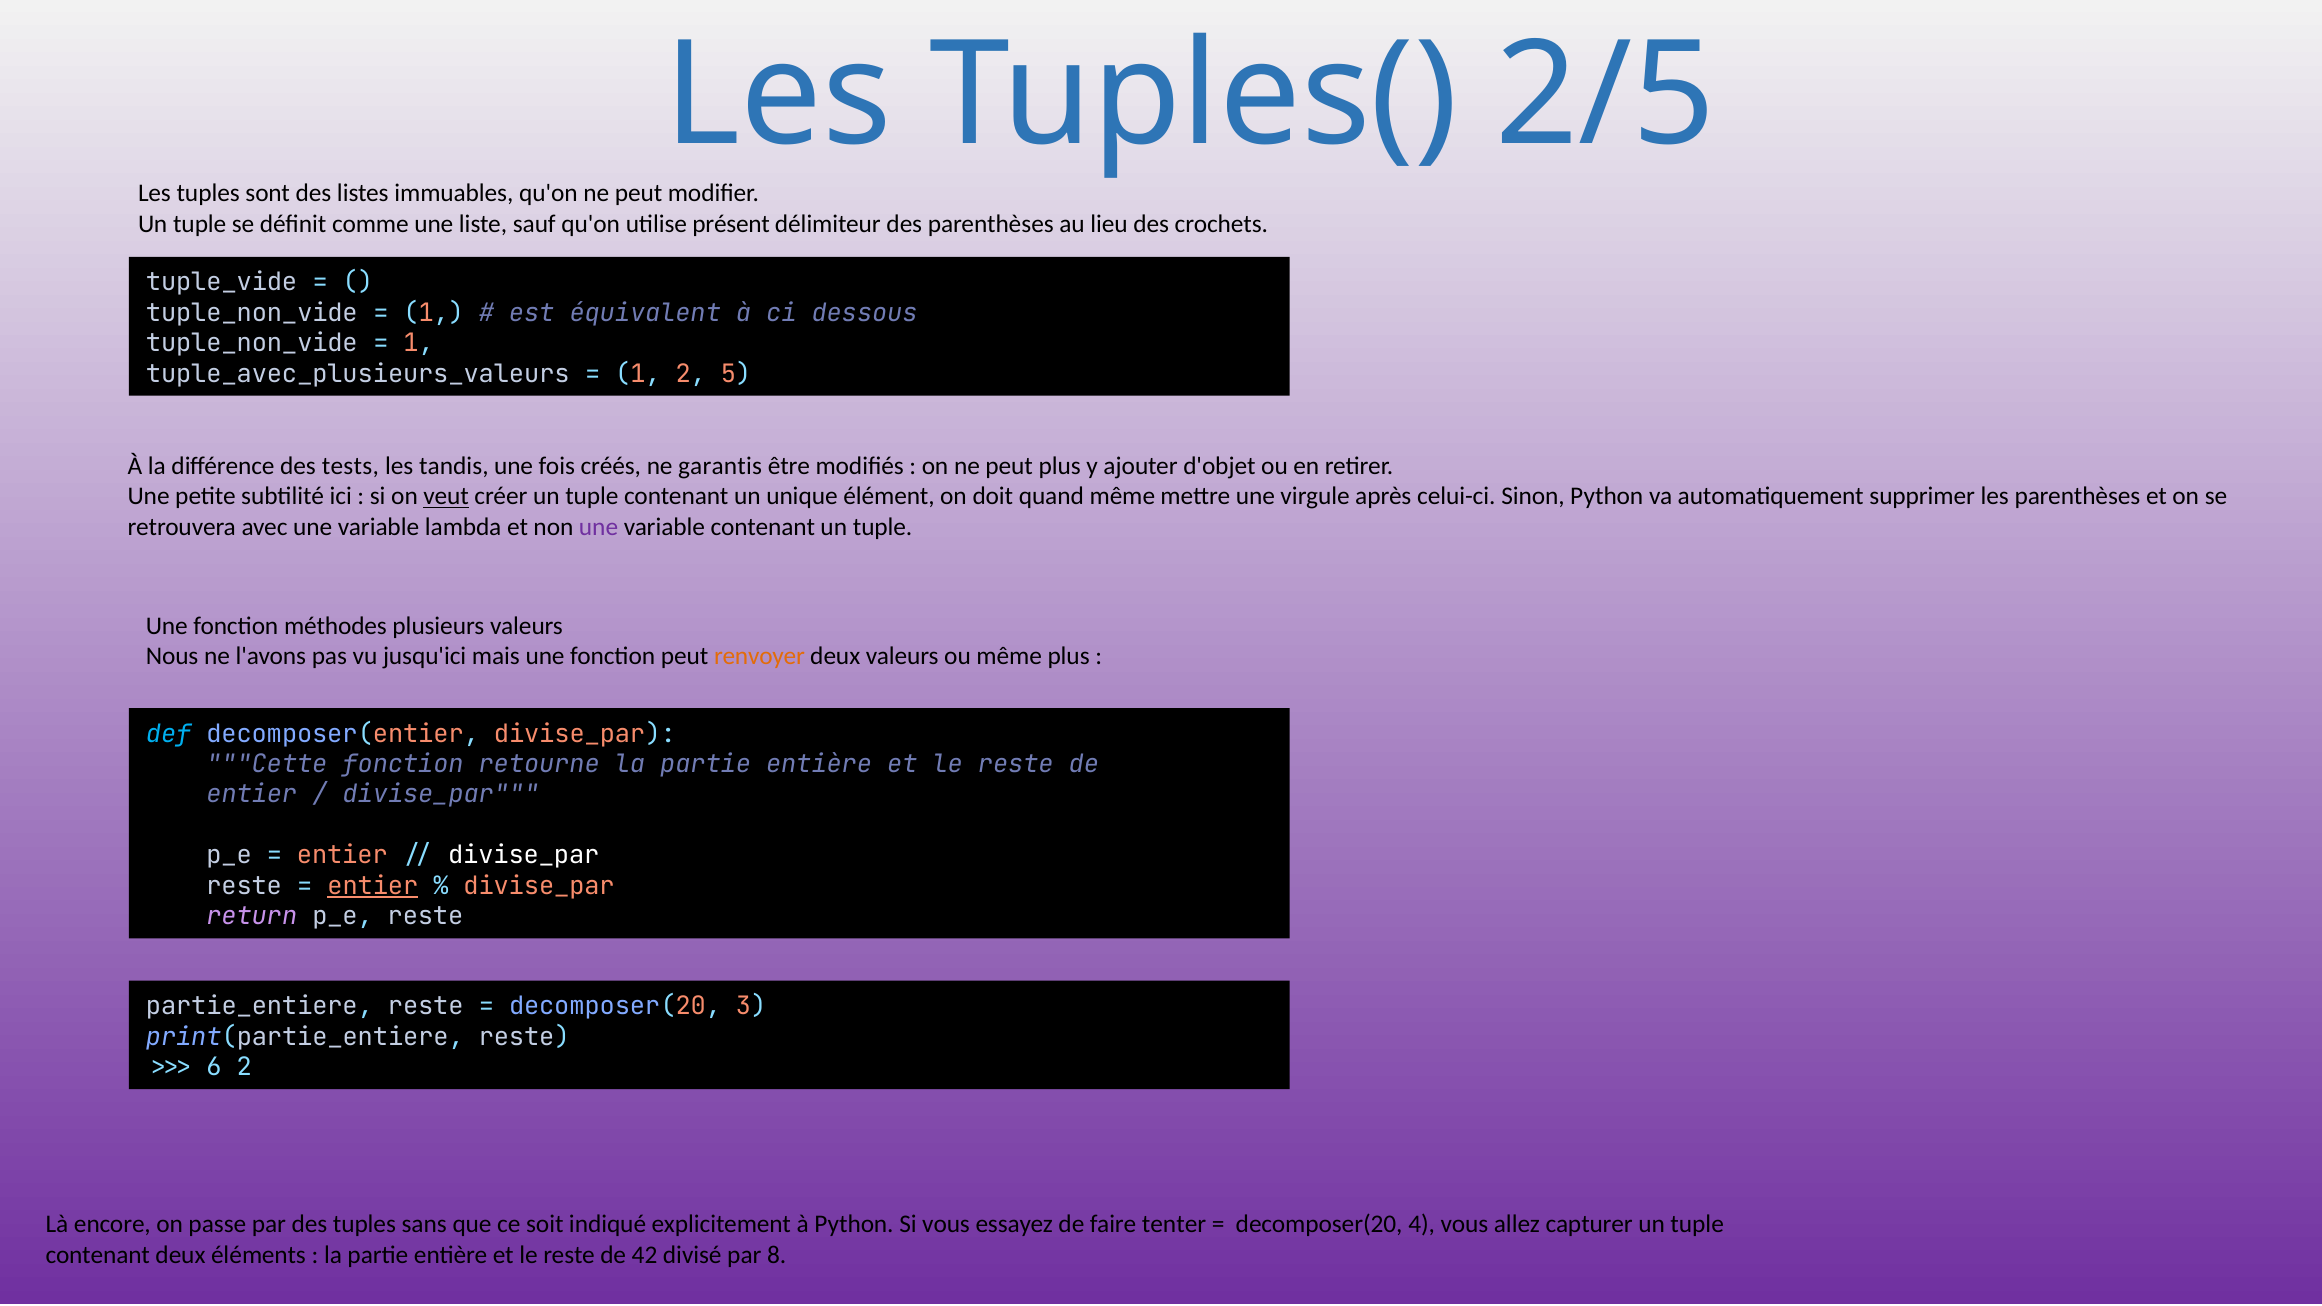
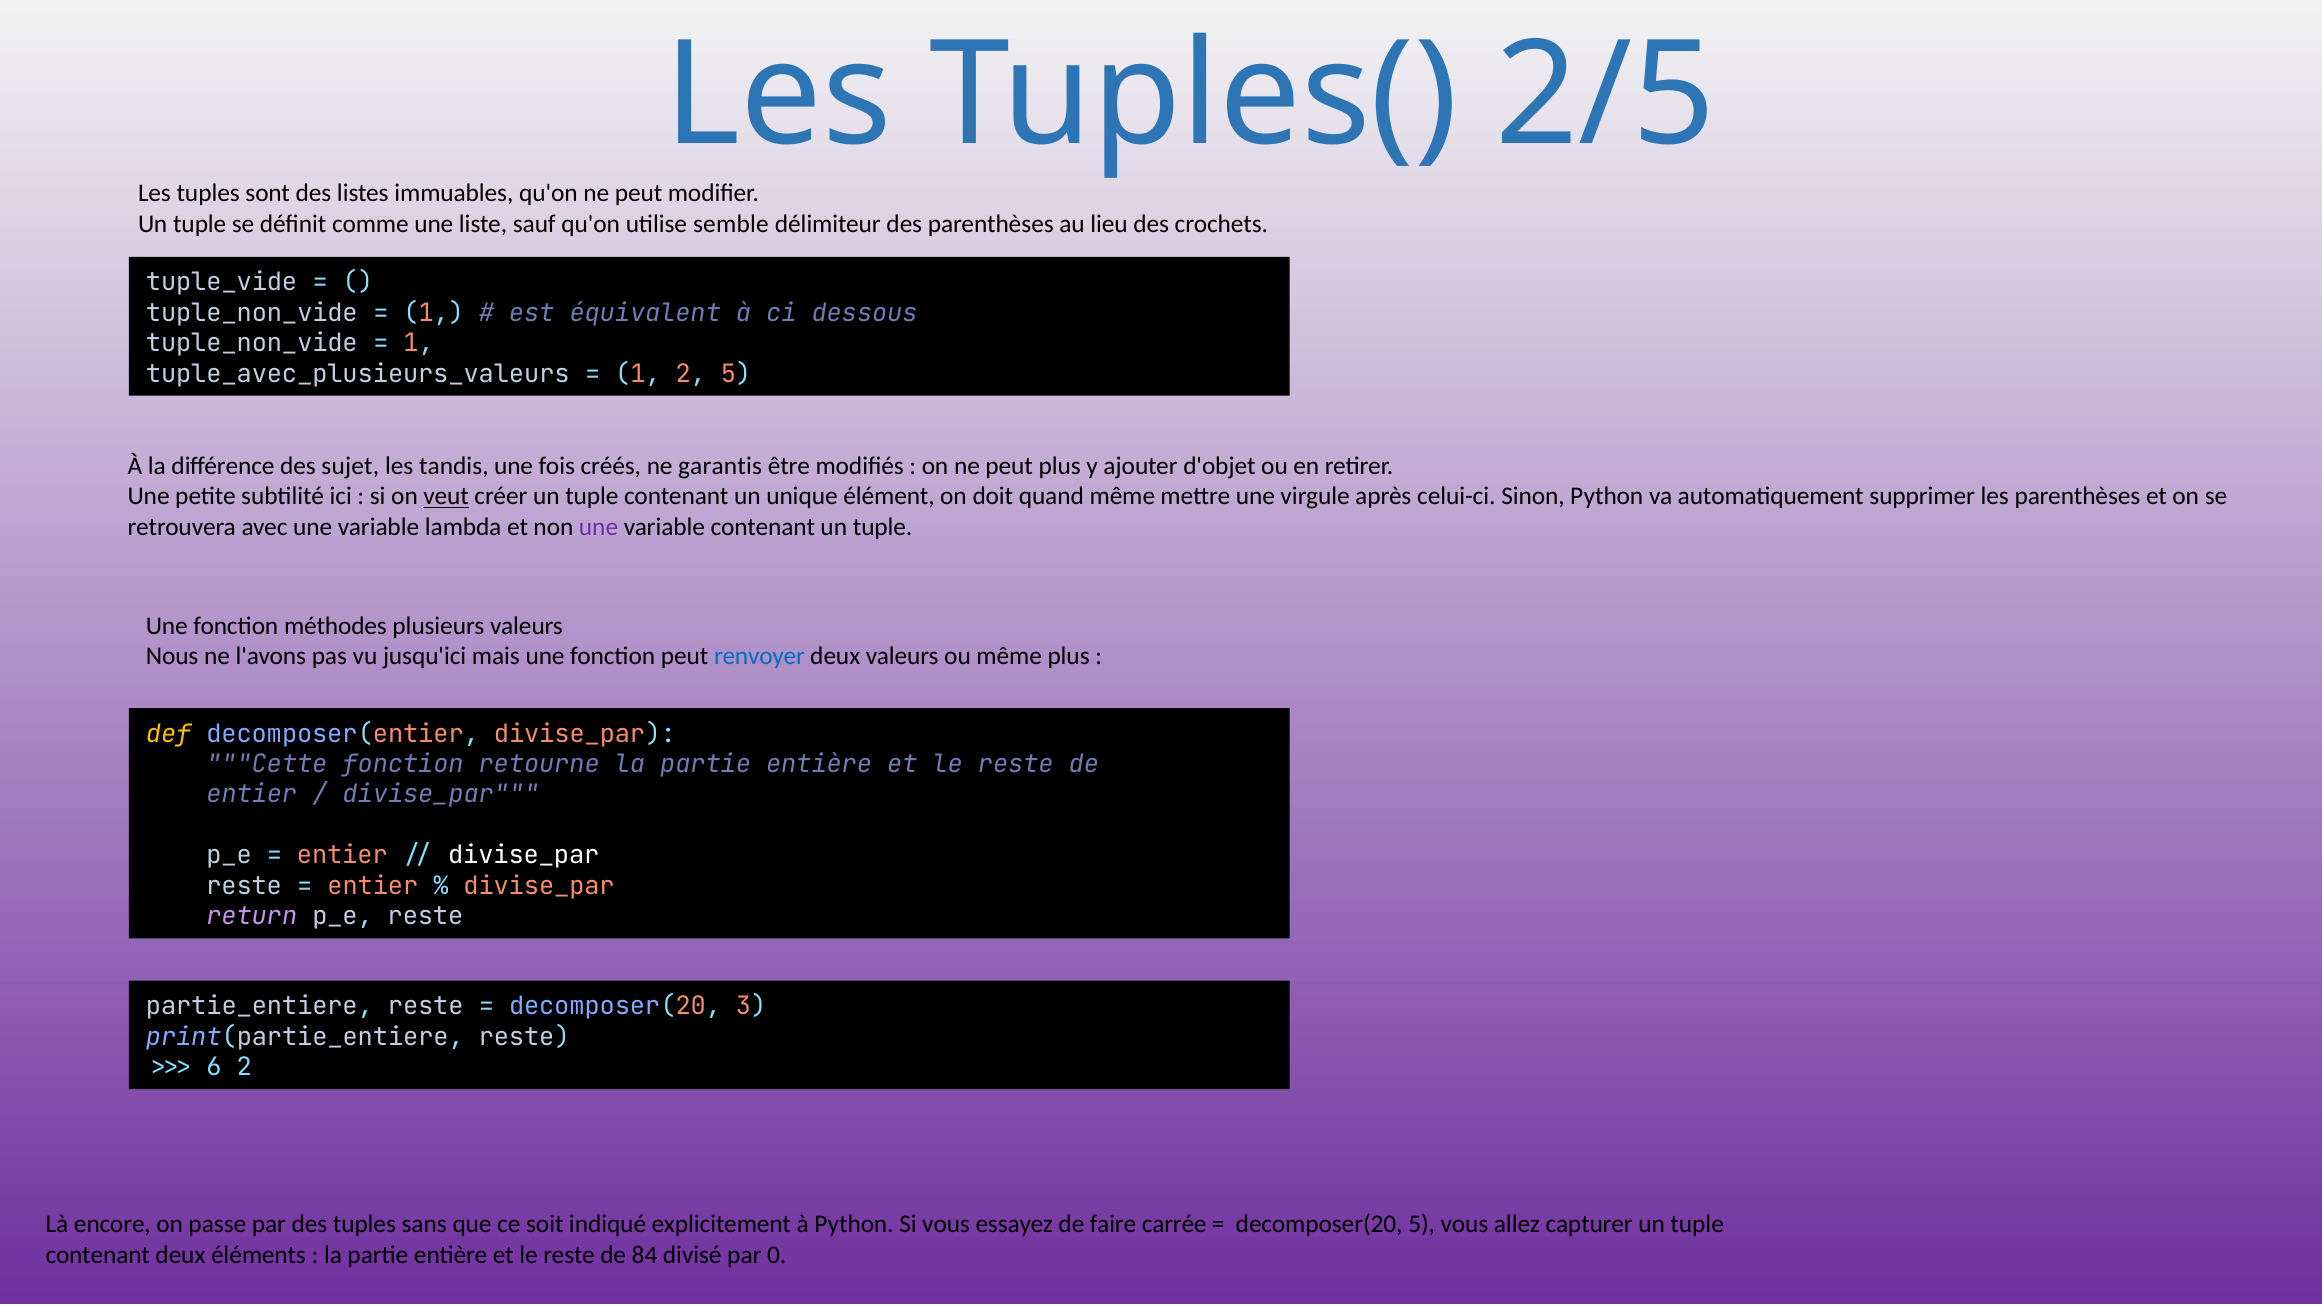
présent: présent -> semble
tests: tests -> sujet
renvoyer colour: orange -> blue
def colour: light blue -> yellow
entier at (373, 886) underline: present -> none
tenter: tenter -> carrée
decomposer(20 4: 4 -> 5
42: 42 -> 84
8: 8 -> 0
